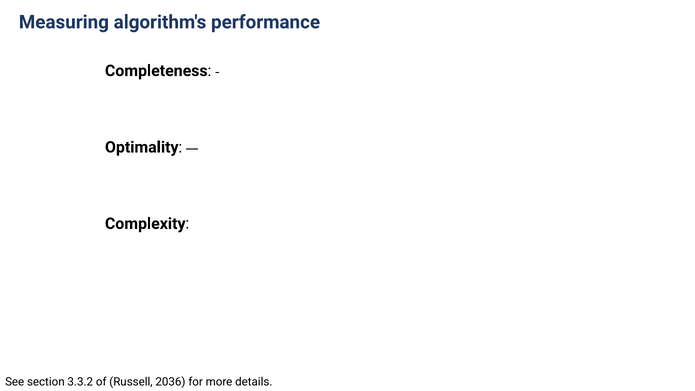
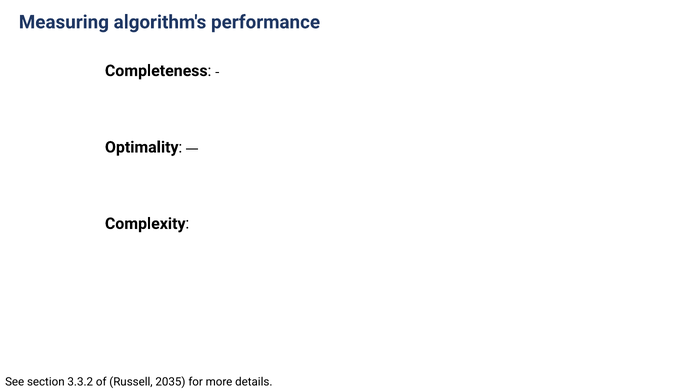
2036: 2036 -> 2035
